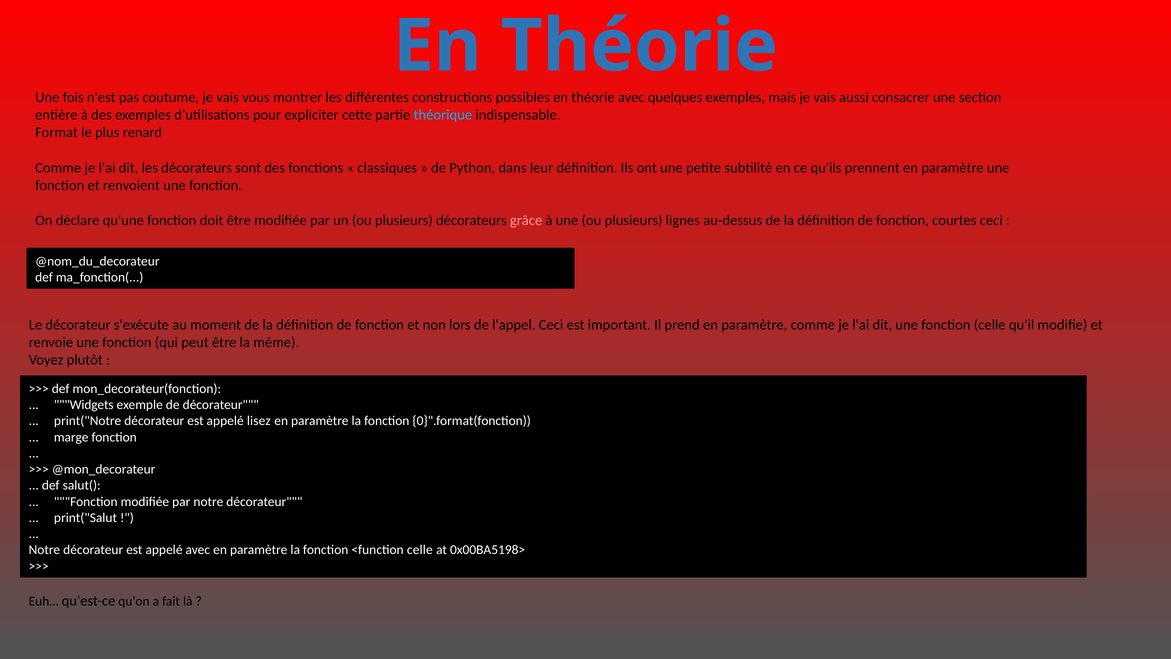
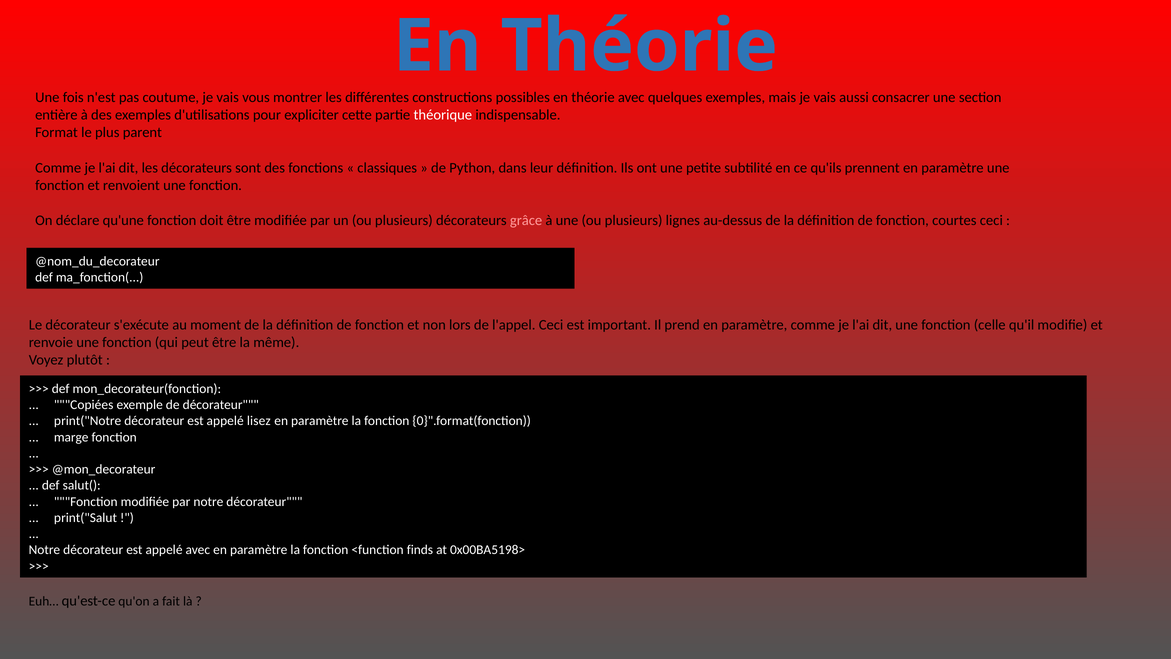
théorique colour: light blue -> white
renard: renard -> parent
Widgets: Widgets -> Copiées
<function celle: celle -> finds
